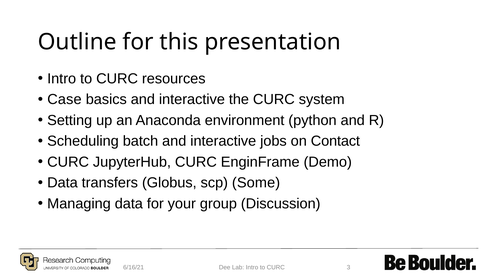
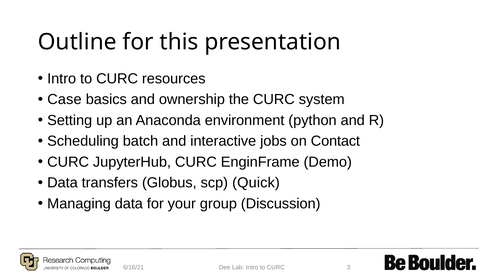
basics and interactive: interactive -> ownership
Some: Some -> Quick
